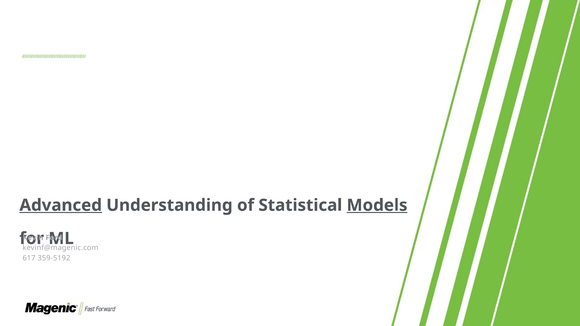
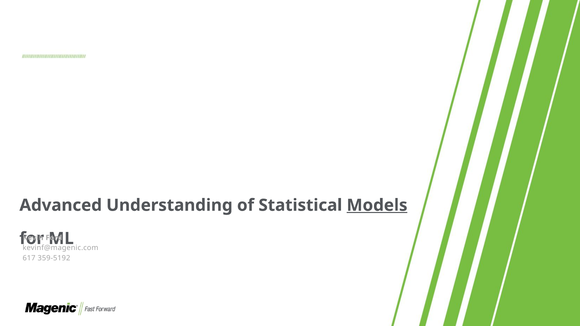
Advanced underline: present -> none
